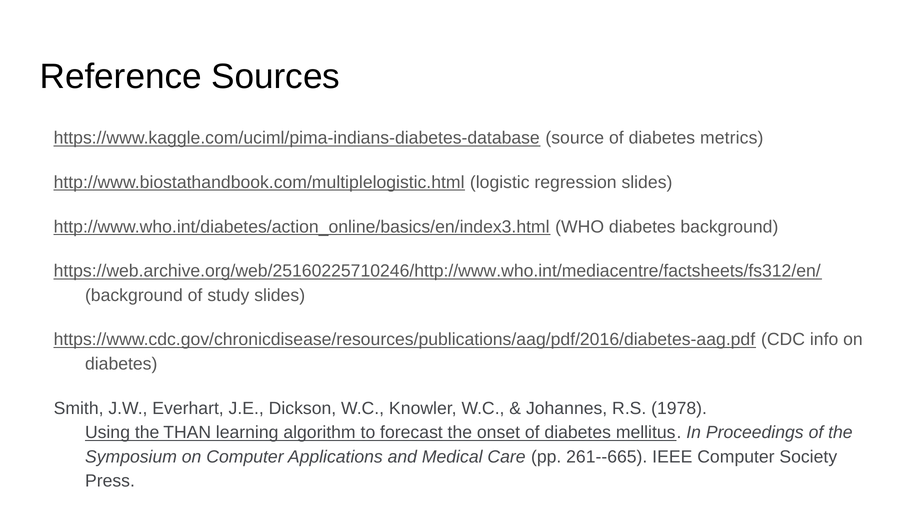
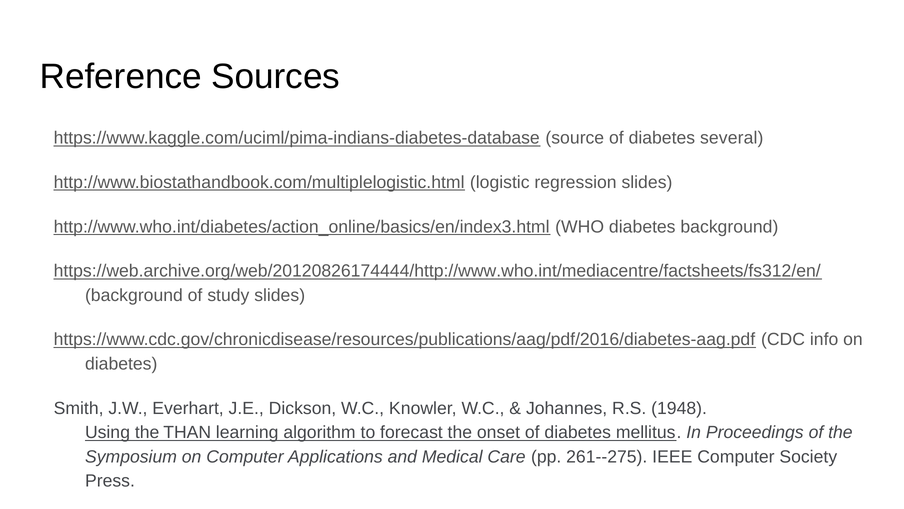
metrics: metrics -> several
https://web.archive.org/web/25160225710246/http://www.who.int/mediacentre/factsheets/fs312/en/: https://web.archive.org/web/25160225710246/http://www.who.int/mediacentre/factsheets/fs312/en/ -> https://web.archive.org/web/20120826174444/http://www.who.int/mediacentre/factsheets/fs312/en/
1978: 1978 -> 1948
261--665: 261--665 -> 261--275
